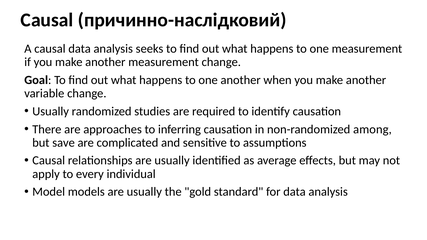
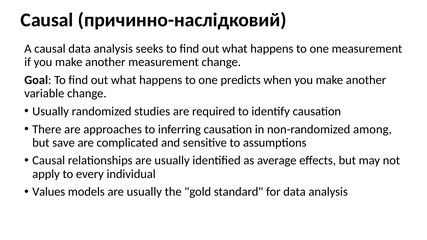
one another: another -> predicts
Model: Model -> Values
